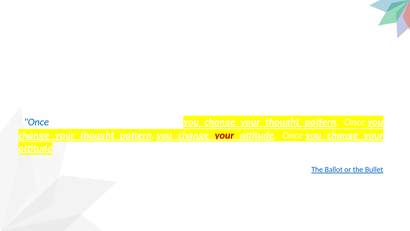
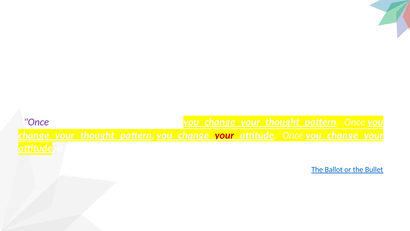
Once at (36, 122) colour: blue -> purple
